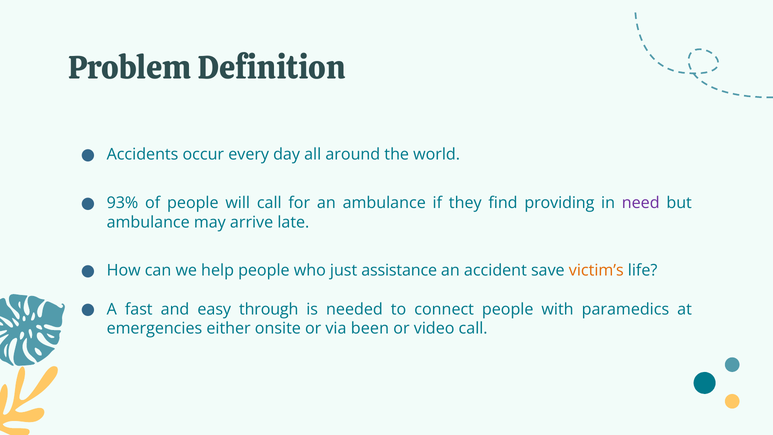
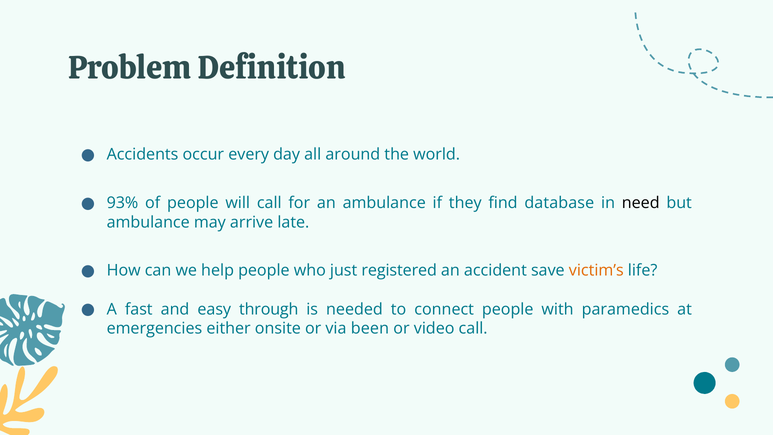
providing: providing -> database
need colour: purple -> black
assistance: assistance -> registered
